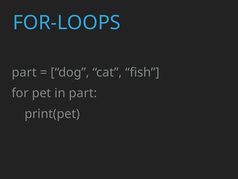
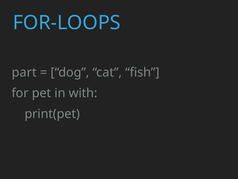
in part: part -> with
